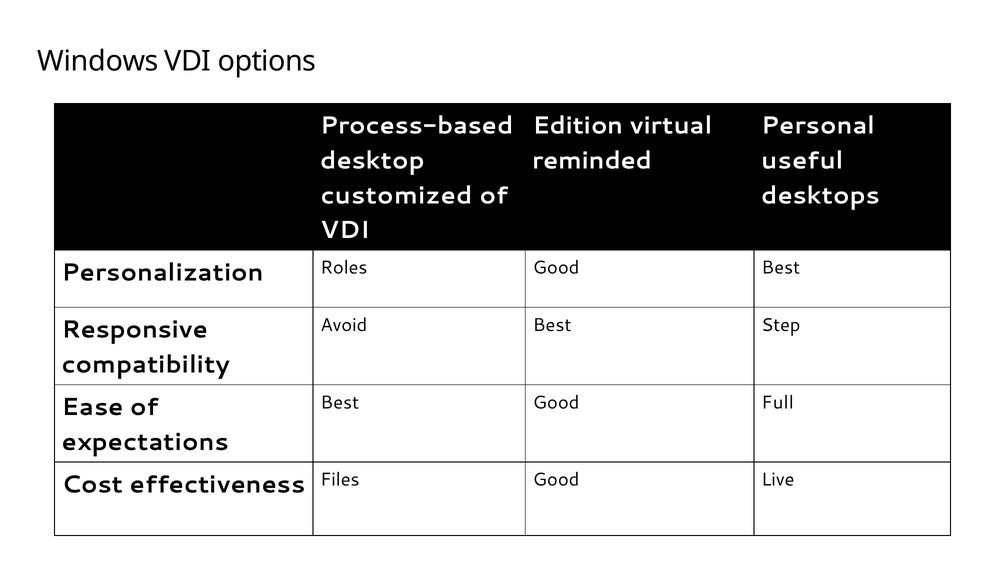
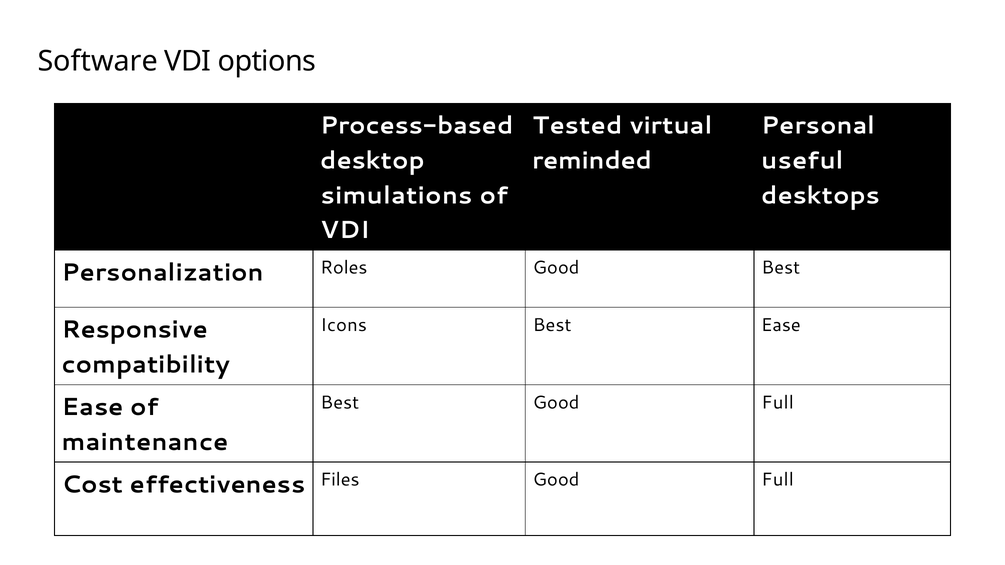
Windows: Windows -> Software
Edition: Edition -> Tested
customized: customized -> simulations
Avoid: Avoid -> Icons
Best Step: Step -> Ease
expectations: expectations -> maintenance
Live at (778, 480): Live -> Full
